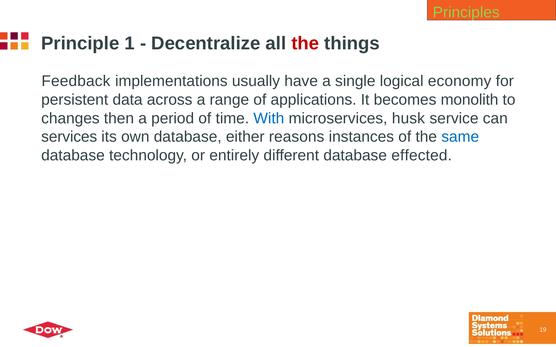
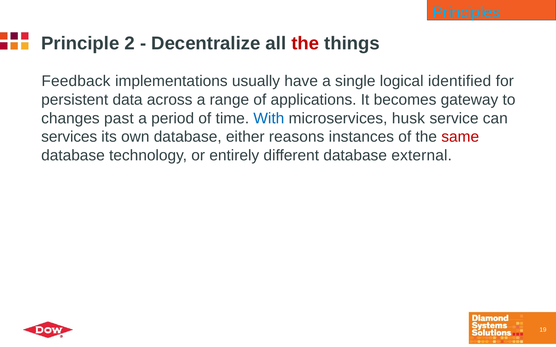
Principles colour: light green -> light blue
1: 1 -> 2
economy: economy -> identified
monolith: monolith -> gateway
then: then -> past
same colour: blue -> red
effected: effected -> external
